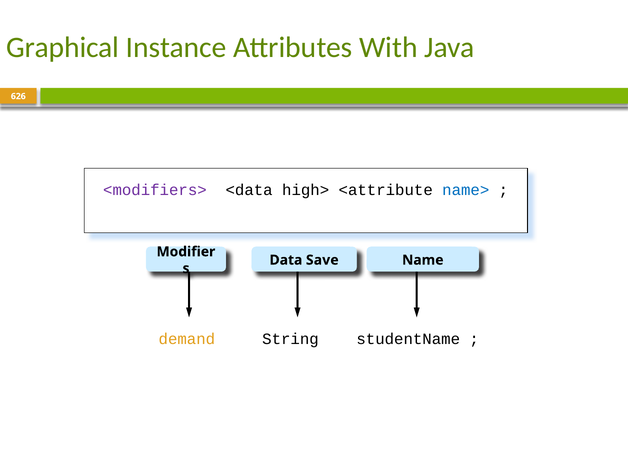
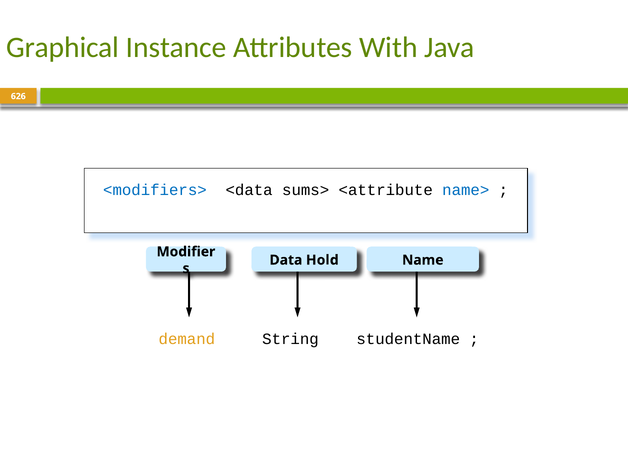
<modifiers> colour: purple -> blue
high>: high> -> sums>
Save: Save -> Hold
